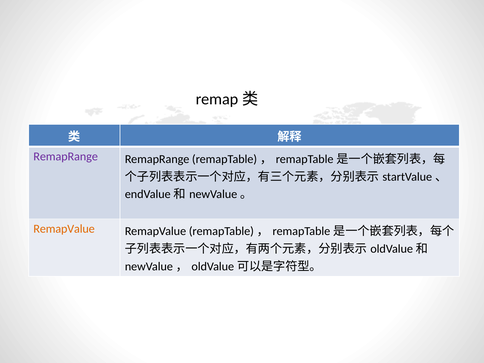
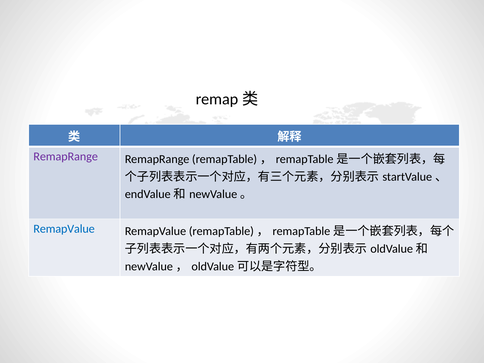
RemapValue at (64, 229) colour: orange -> blue
